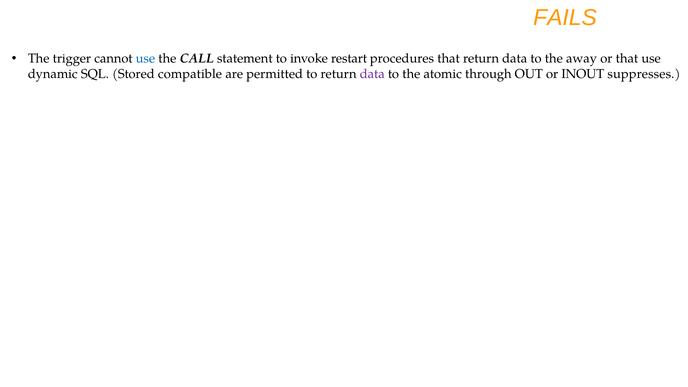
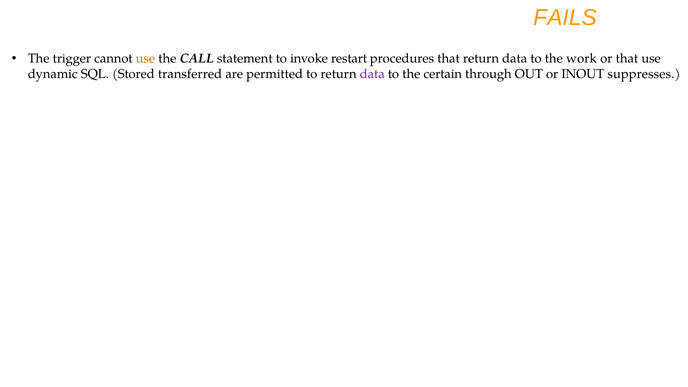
use at (145, 58) colour: blue -> orange
away: away -> work
compatible: compatible -> transferred
atomic: atomic -> certain
